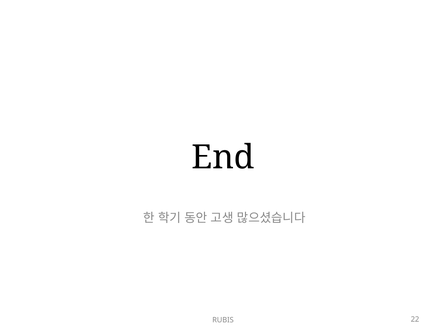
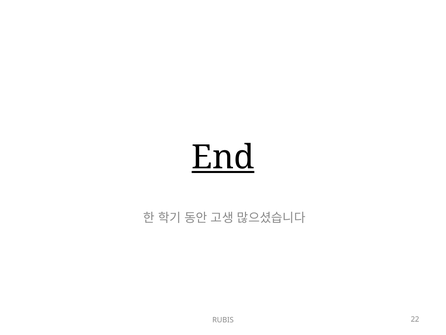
End underline: none -> present
